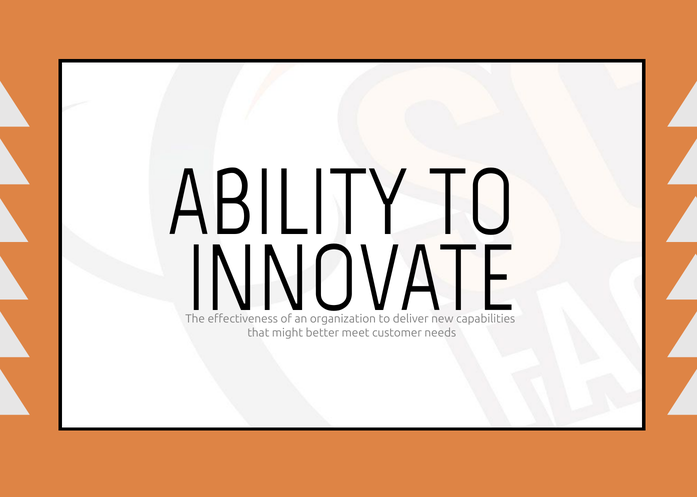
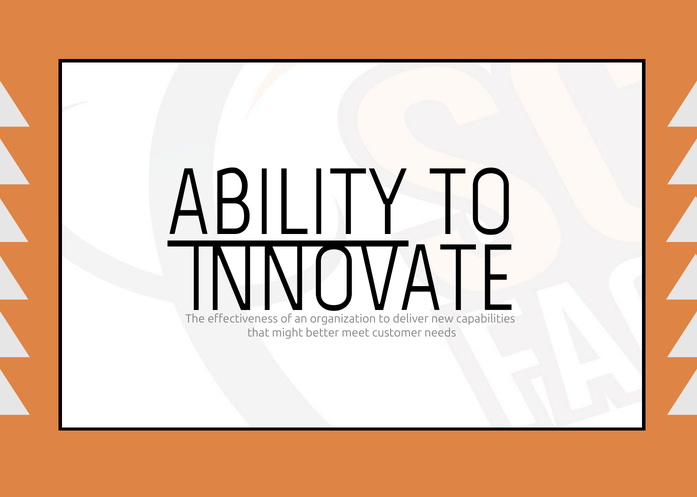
ABILITY underline: none -> present
